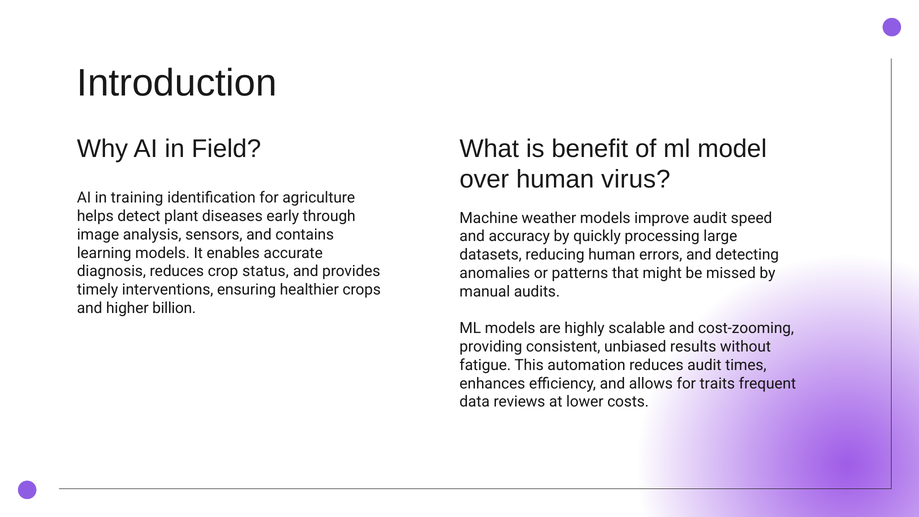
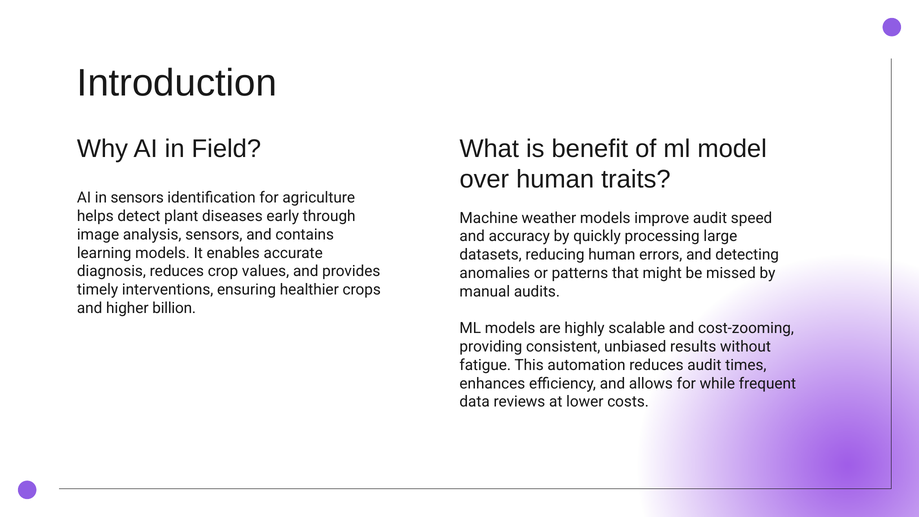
virus: virus -> traits
in training: training -> sensors
status: status -> values
traits: traits -> while
